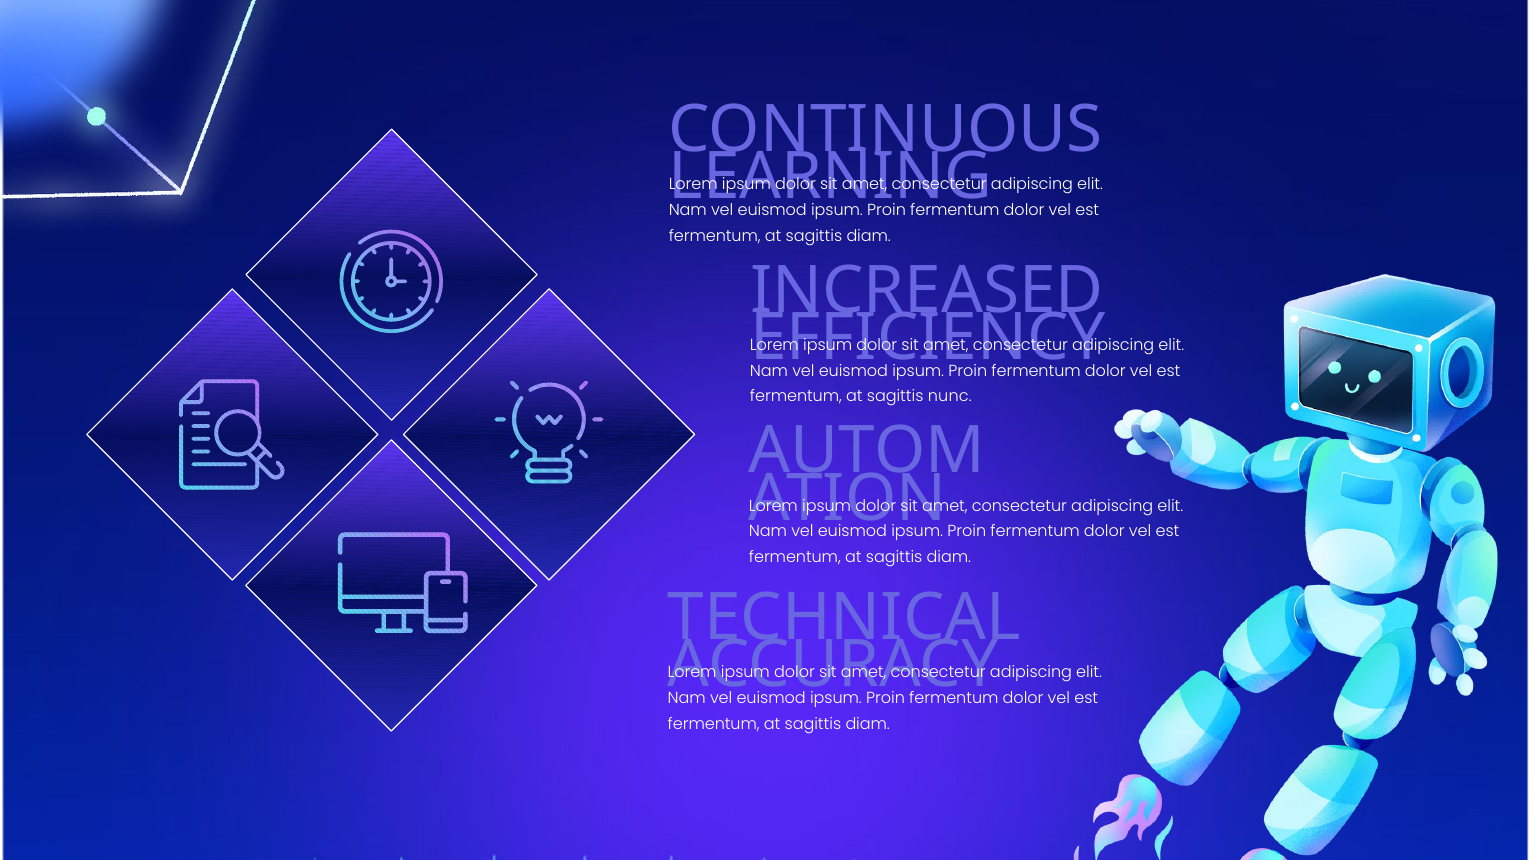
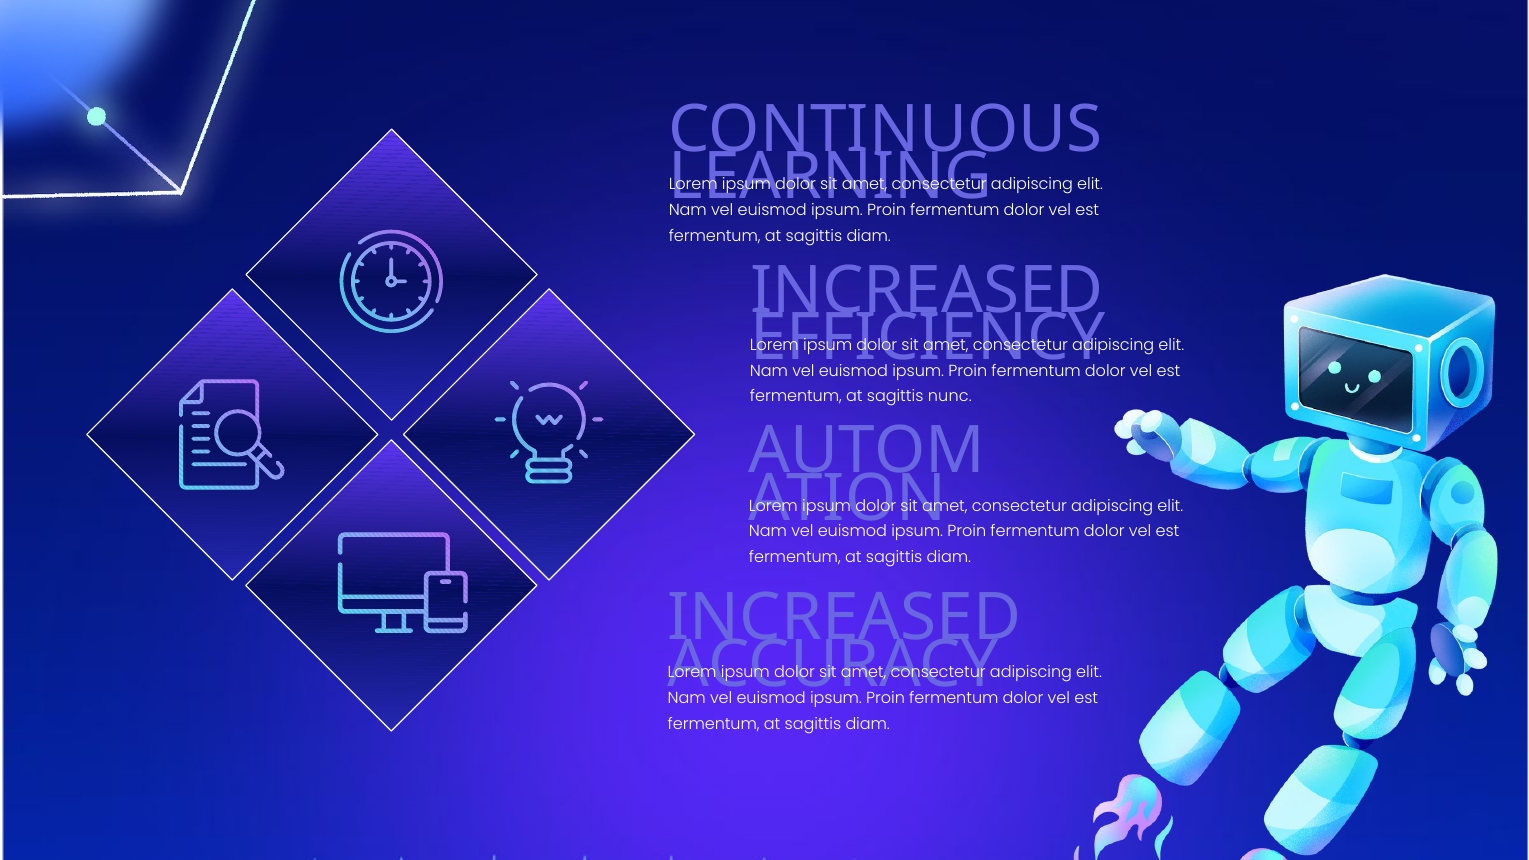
TECHNICAL at (844, 618): TECHNICAL -> INCREASED
